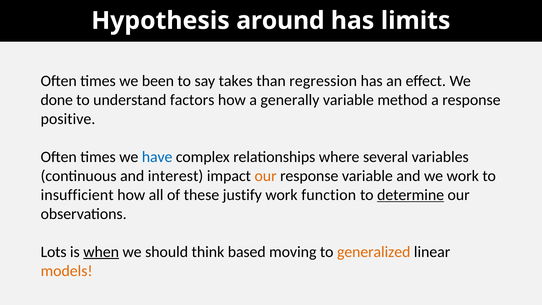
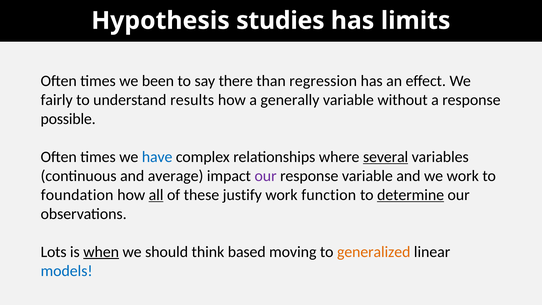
around: around -> studies
takes: takes -> there
done: done -> fairly
factors: factors -> results
method: method -> without
positive: positive -> possible
several underline: none -> present
interest: interest -> average
our at (266, 176) colour: orange -> purple
insufficient: insufficient -> foundation
all underline: none -> present
models colour: orange -> blue
